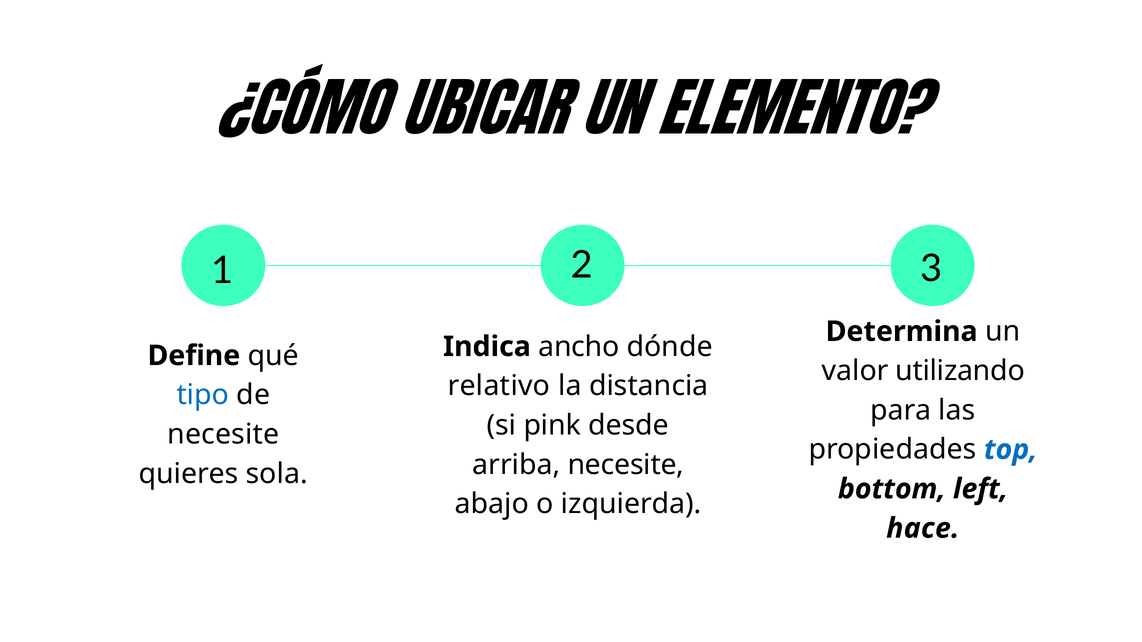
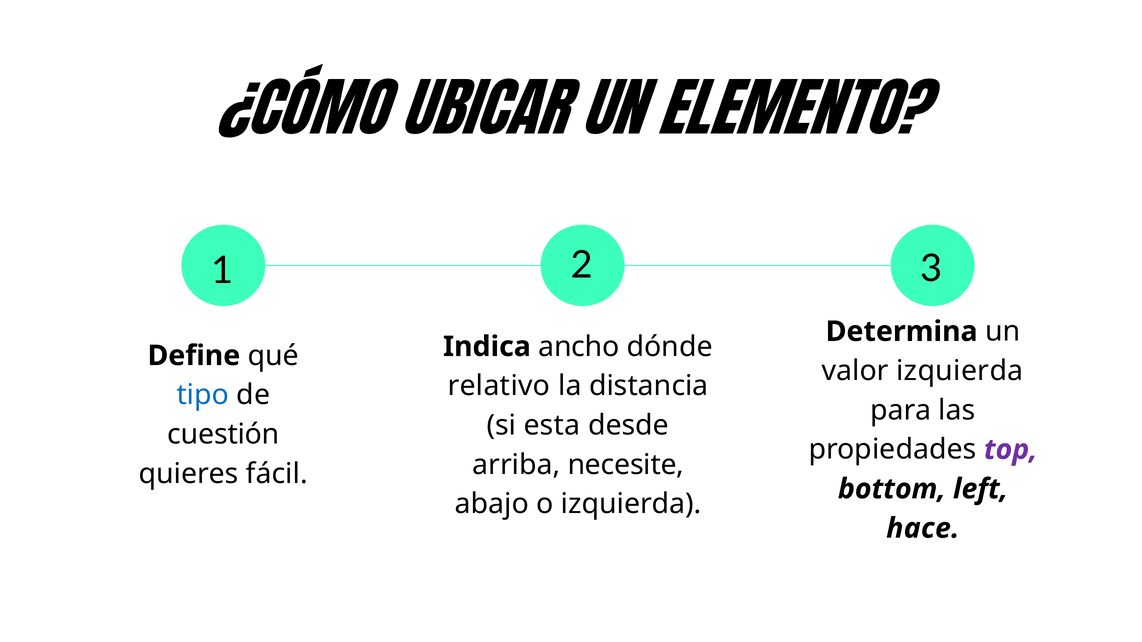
valor utilizando: utilizando -> izquierda
pink: pink -> esta
necesite at (223, 435): necesite -> cuestión
top colour: blue -> purple
sola: sola -> fácil
